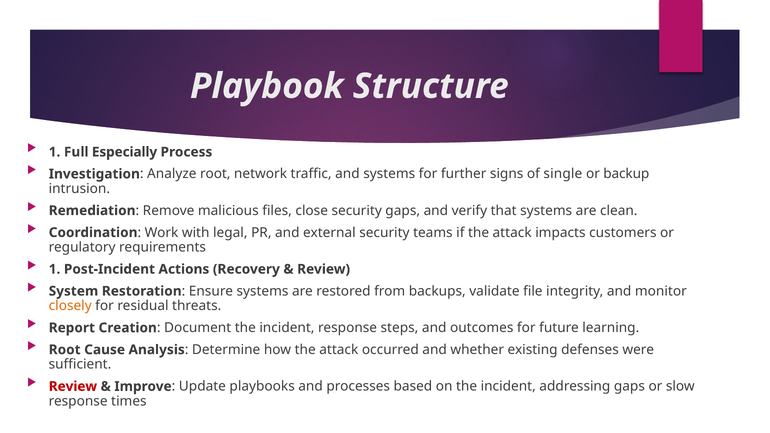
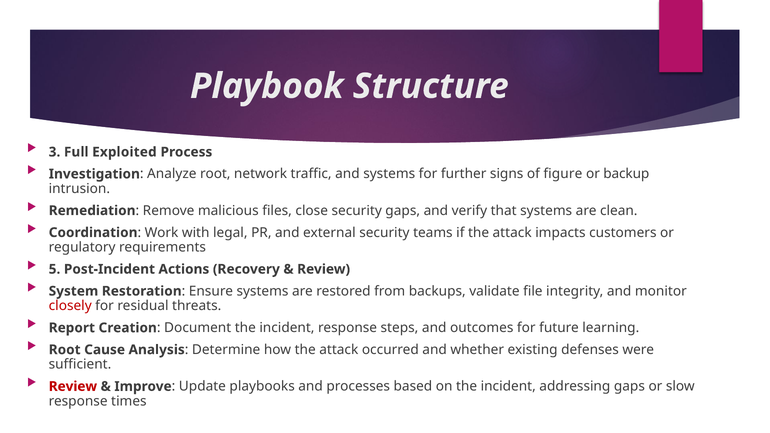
1 at (55, 152): 1 -> 3
Especially: Especially -> Exploited
single: single -> figure
1 at (55, 269): 1 -> 5
closely colour: orange -> red
